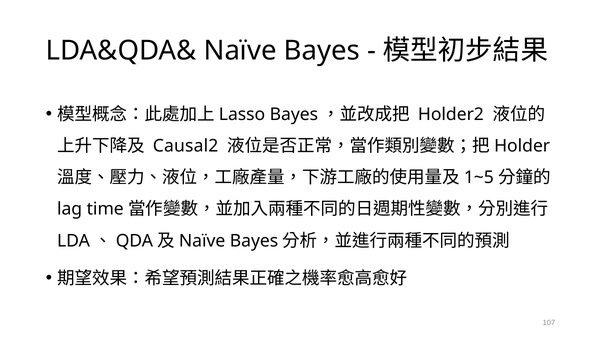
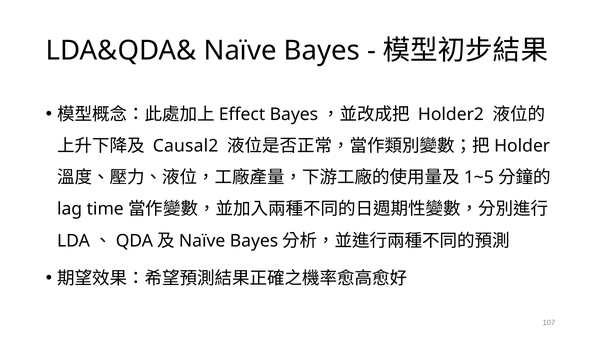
Lasso: Lasso -> Effect
